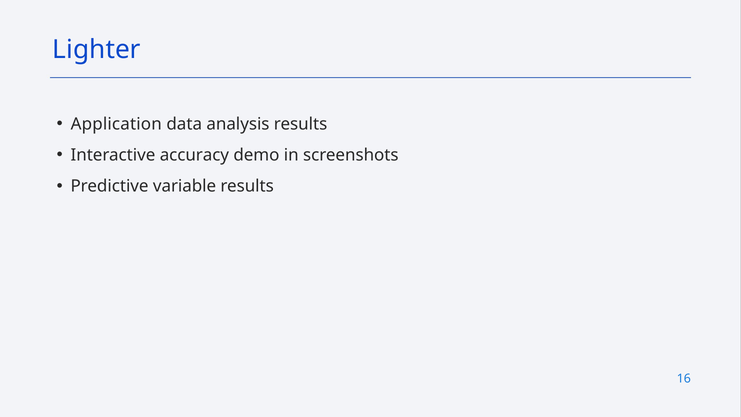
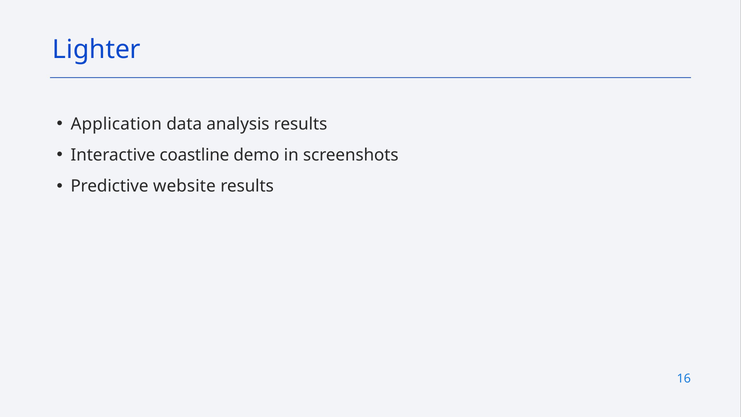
accuracy: accuracy -> coastline
variable: variable -> website
